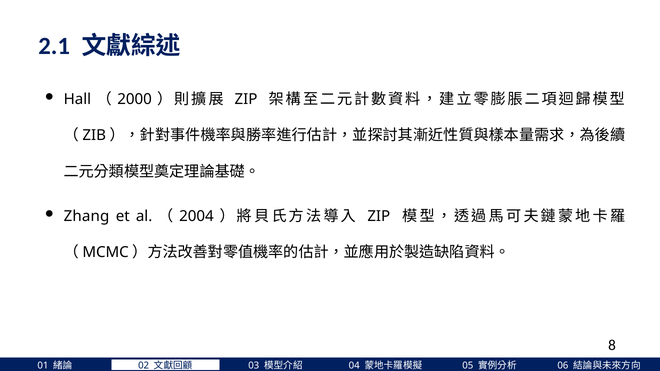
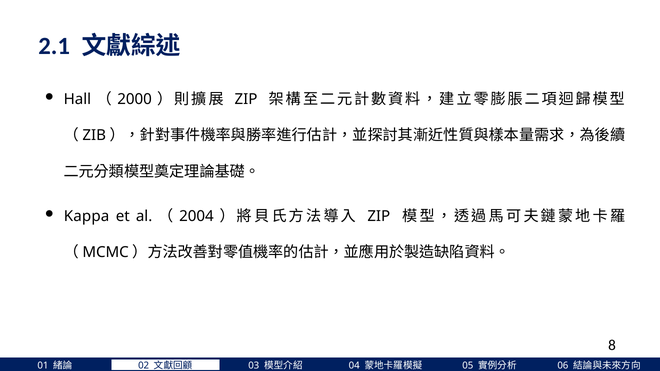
Zhang: Zhang -> Kappa
